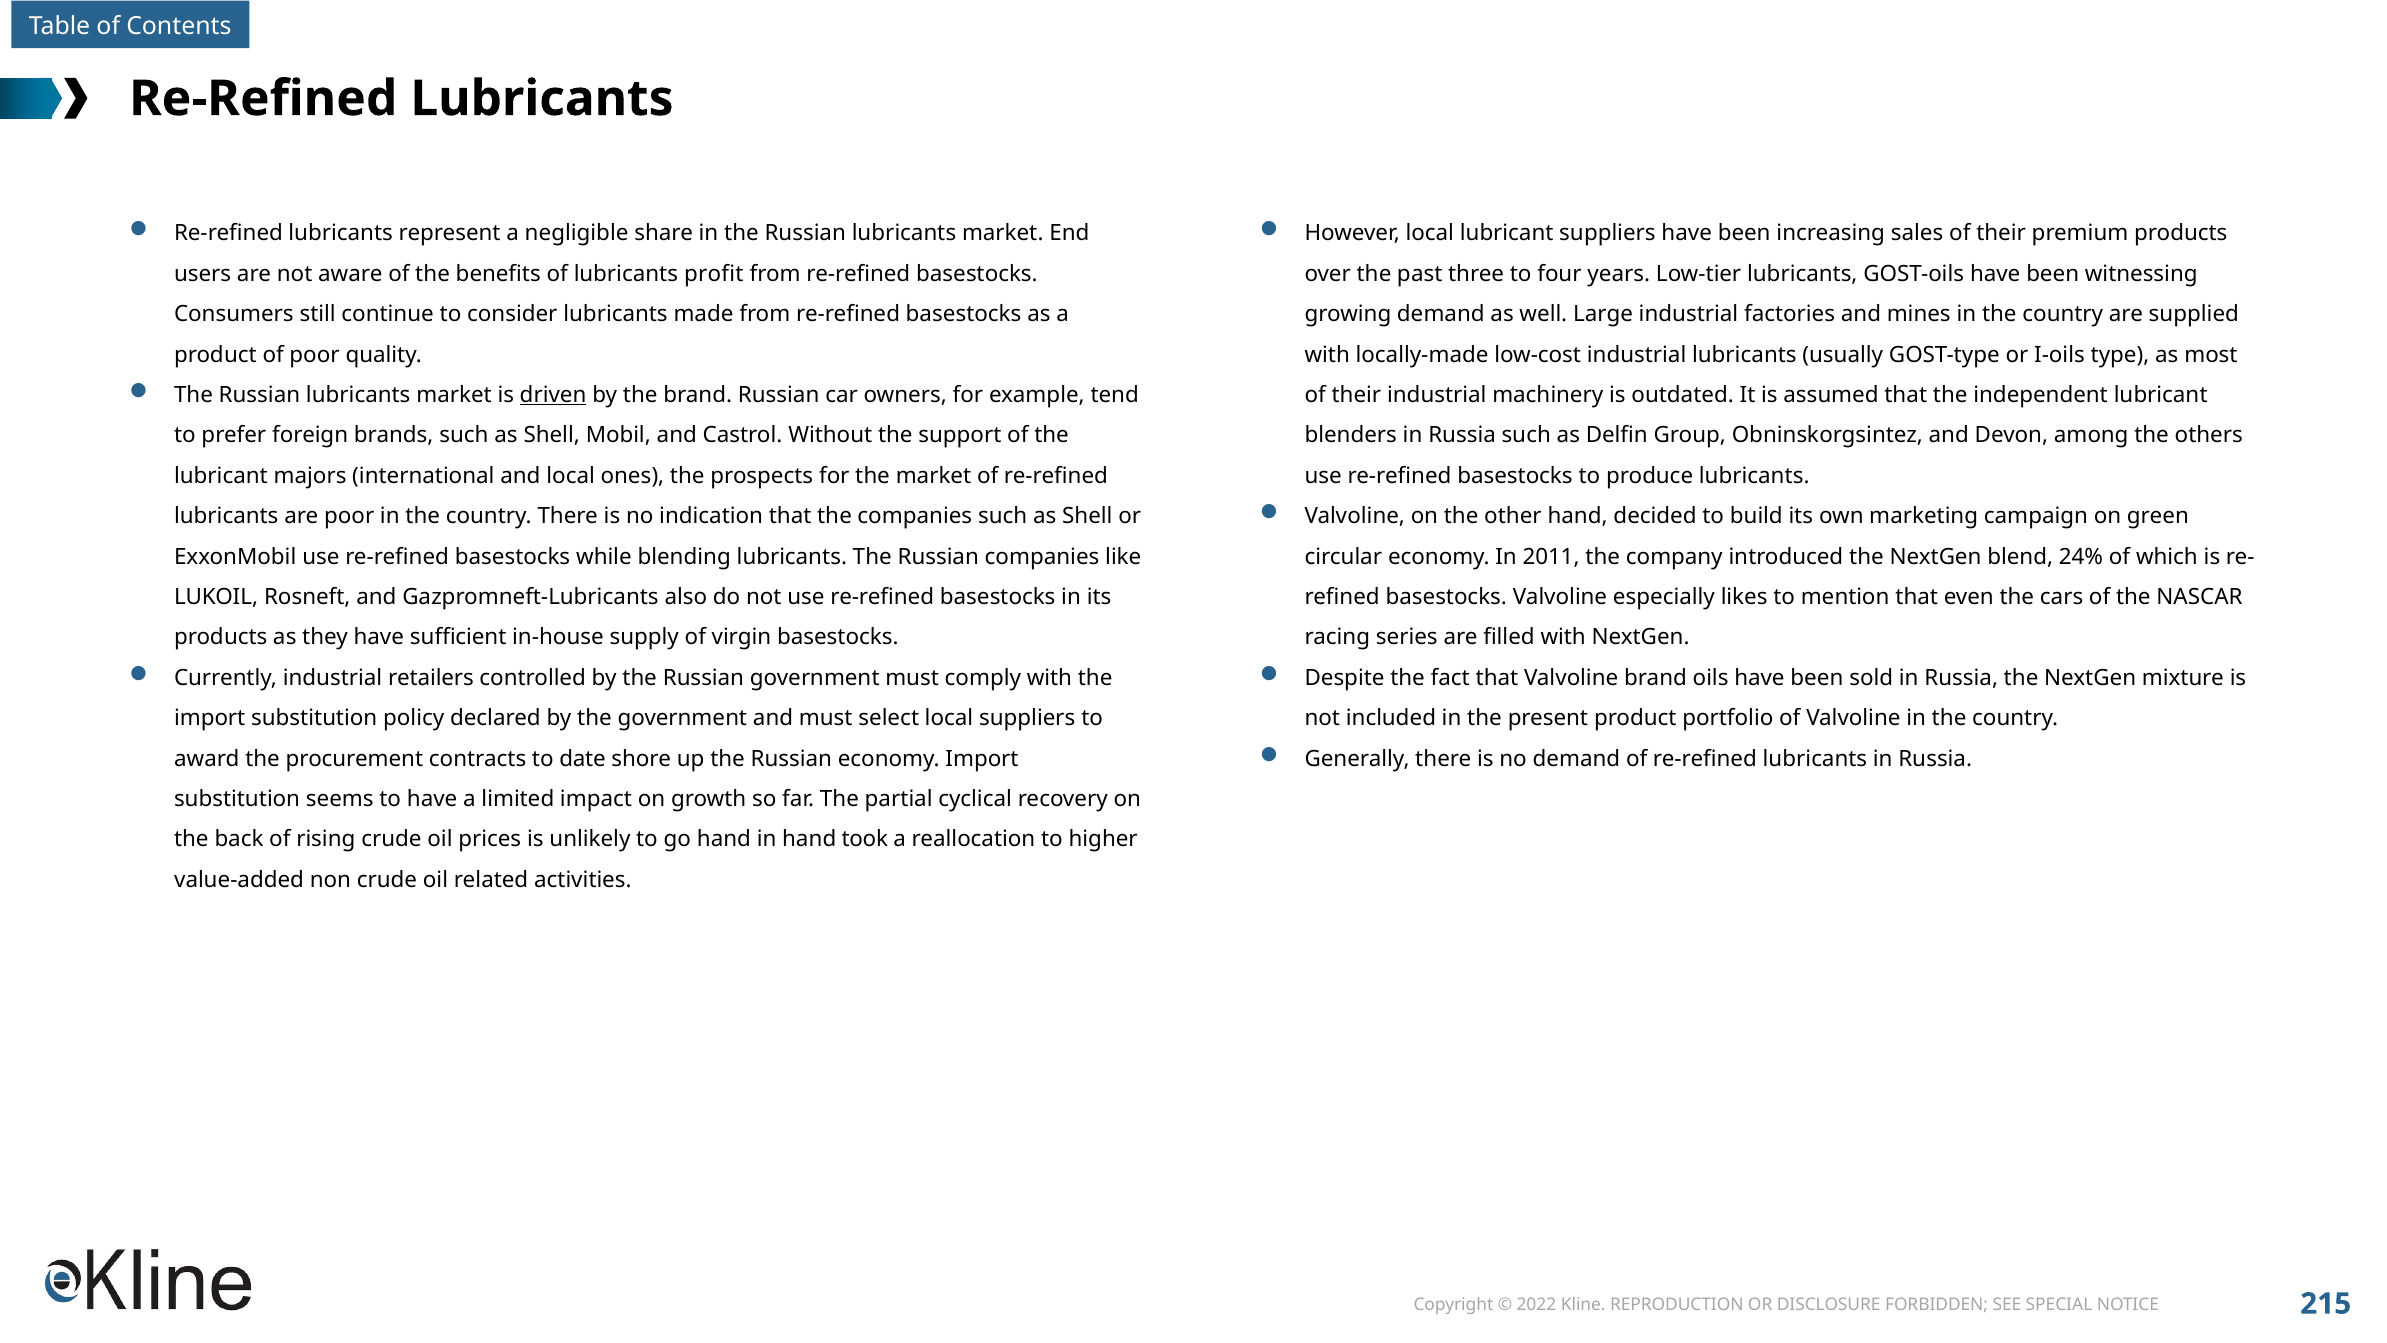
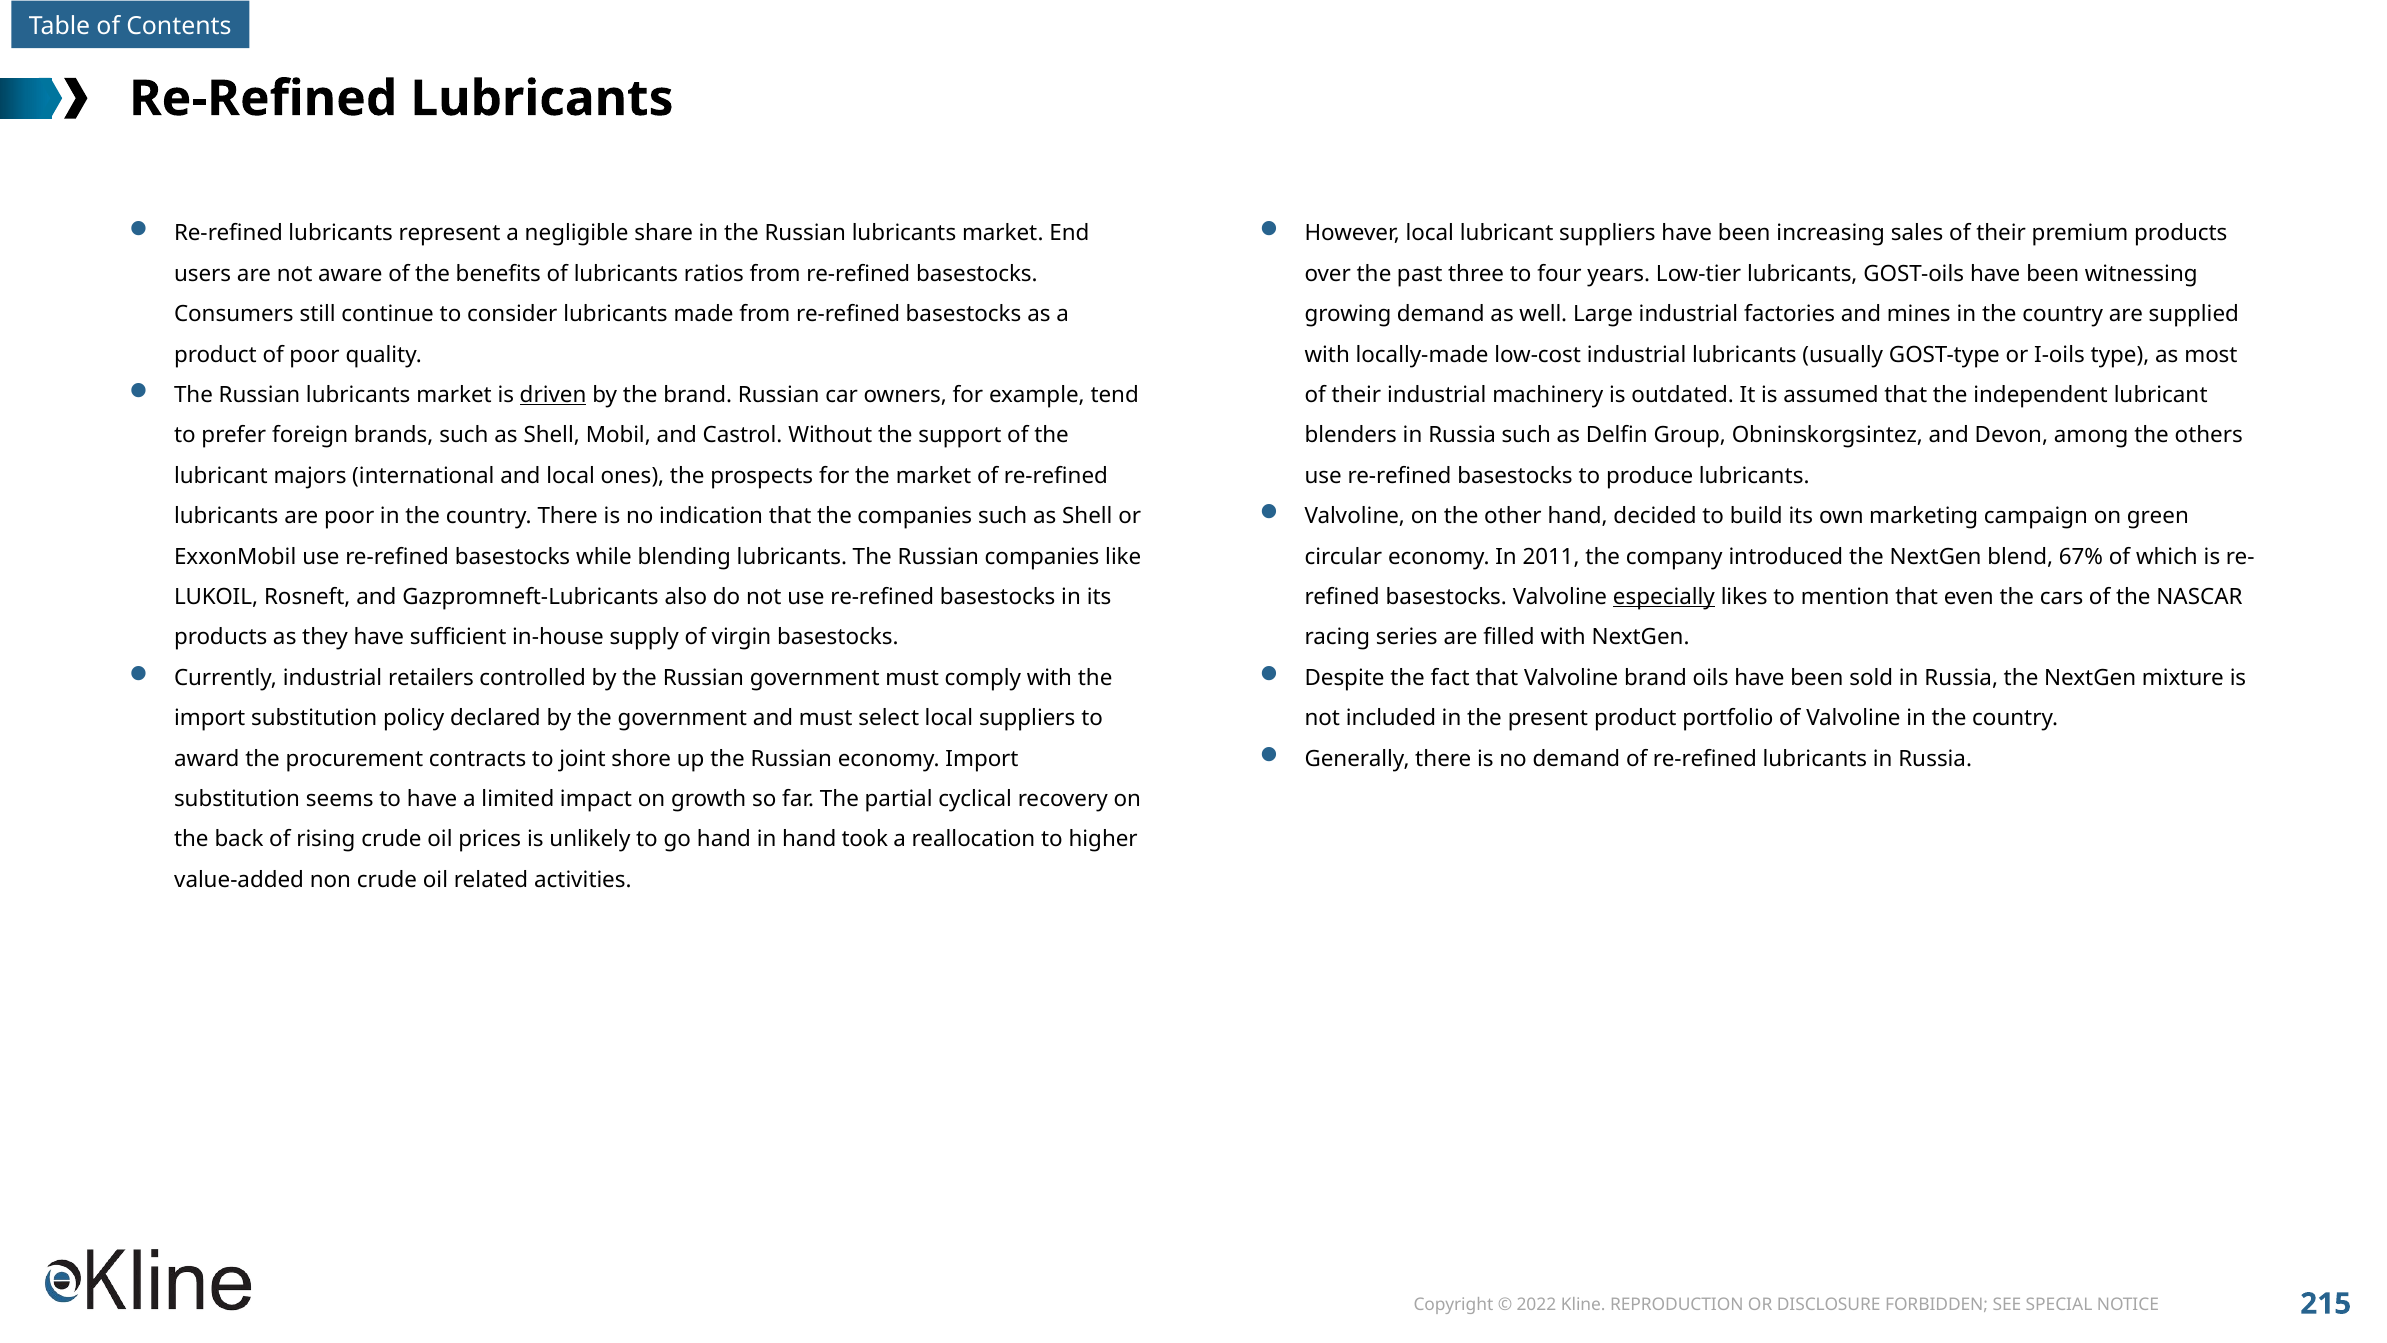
profit: profit -> ratios
24%: 24% -> 67%
especially underline: none -> present
date: date -> joint
